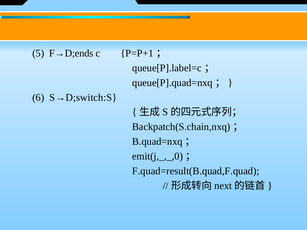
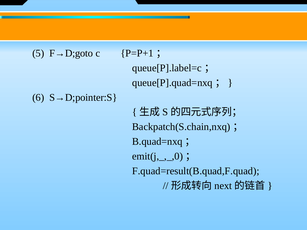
F→D;ends: F→D;ends -> F→D;goto
S→D;switch:S: S→D;switch:S -> S→D;pointer:S
